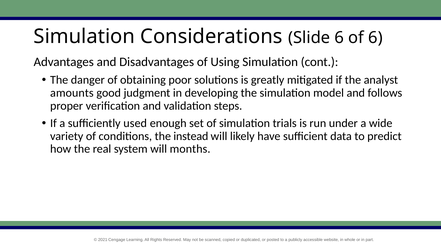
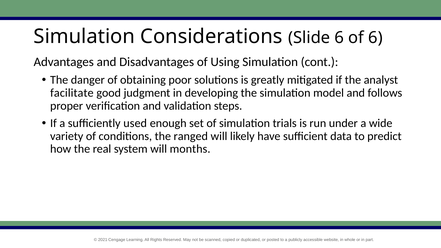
amounts: amounts -> facilitate
instead: instead -> ranged
